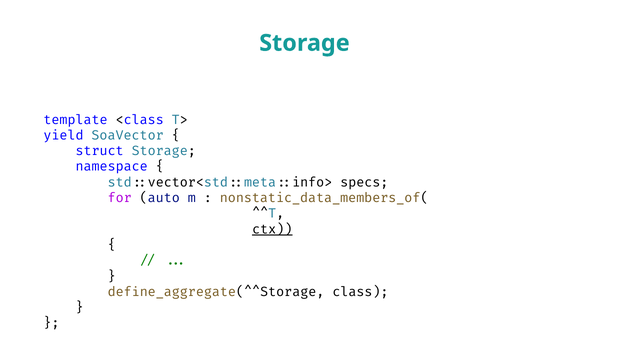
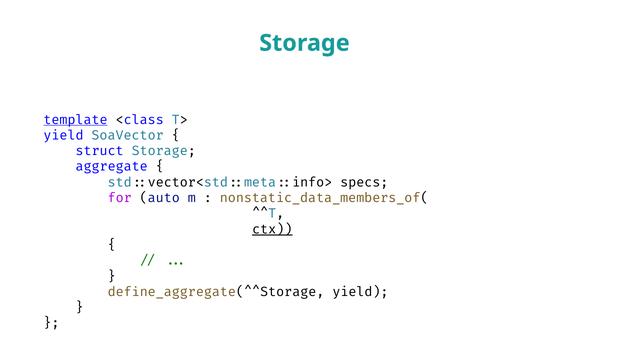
template underline: none -> present
namespace: namespace -> aggregate
define_aggregate(^^Storage class: class -> yield
